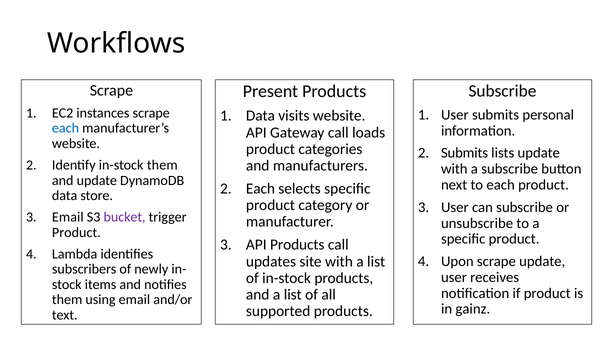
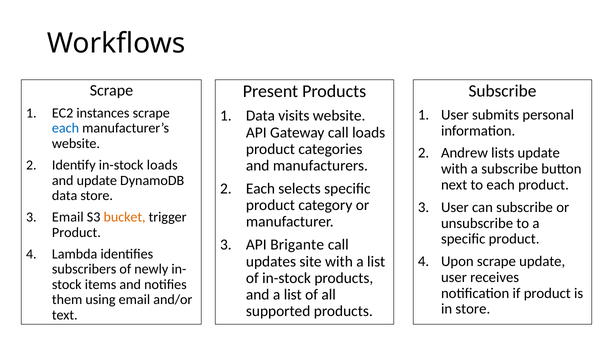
Submits at (465, 153): Submits -> Andrew
in-stock them: them -> loads
bucket colour: purple -> orange
API Products: Products -> Brigante
in gainz: gainz -> store
